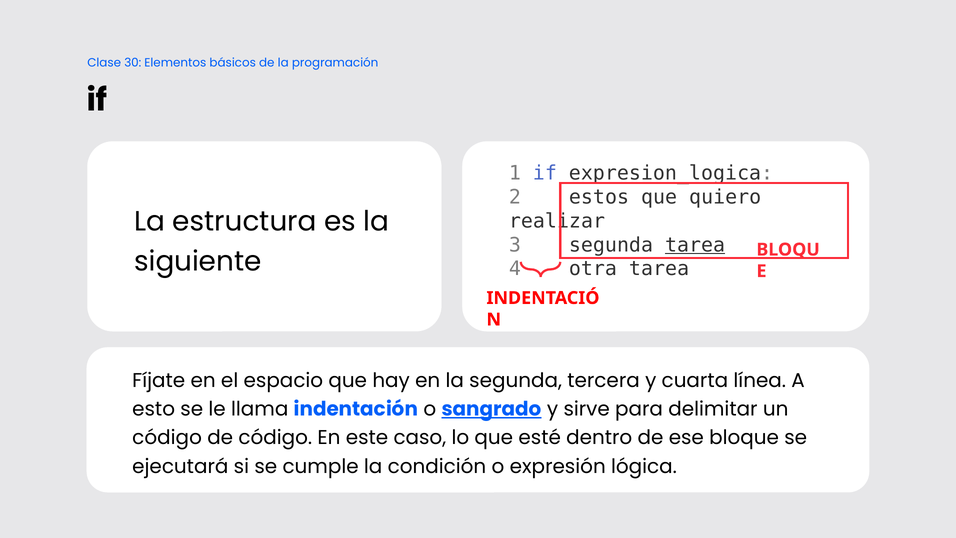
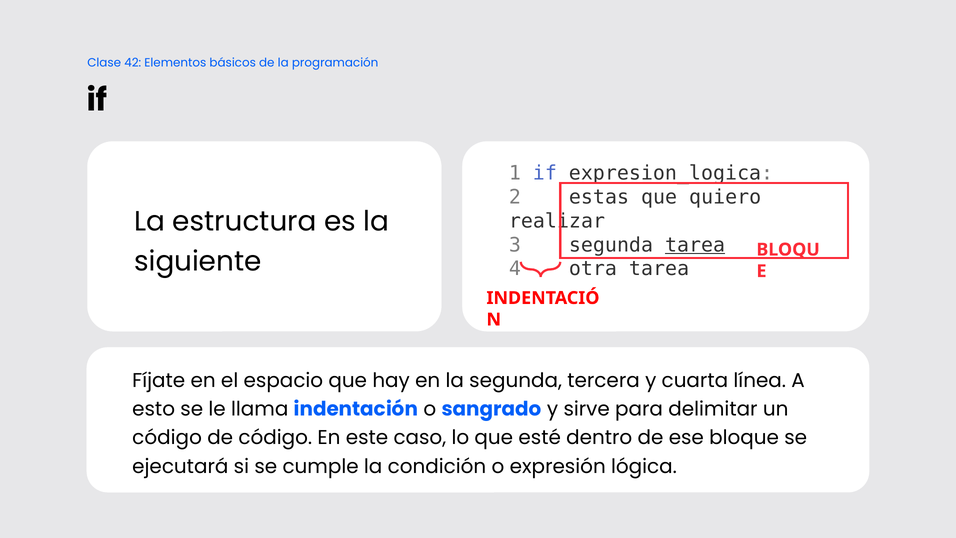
30: 30 -> 42
estos: estos -> estas
sangrado underline: present -> none
